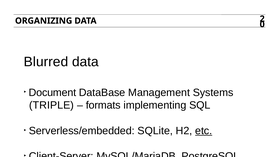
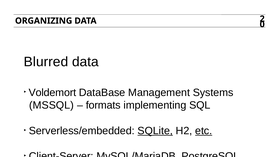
Document: Document -> Voldemort
TRIPLE at (51, 105): TRIPLE -> MSSQL
SQLite underline: none -> present
